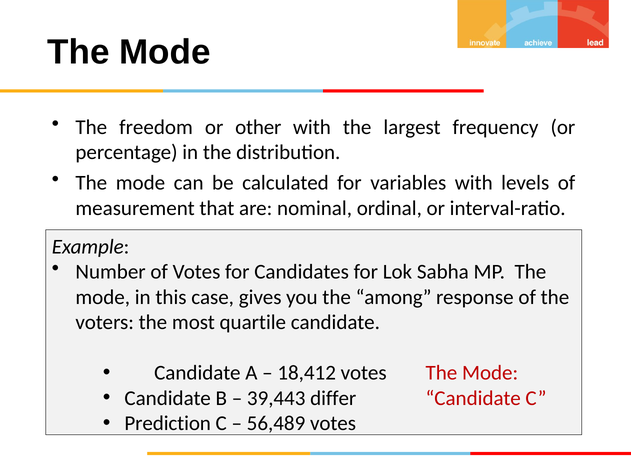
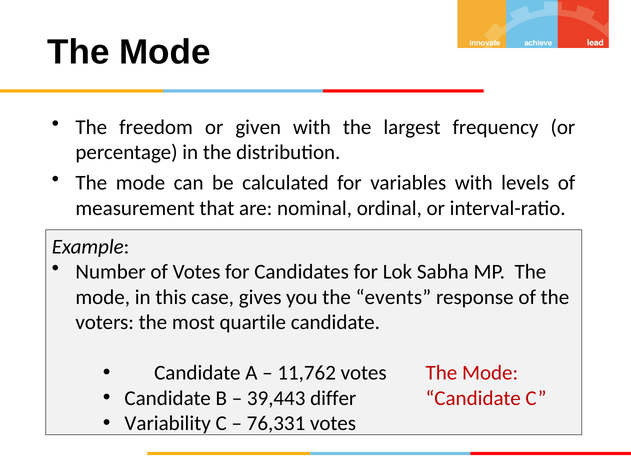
other: other -> given
among: among -> events
18,412: 18,412 -> 11,762
Prediction: Prediction -> Variability
56,489: 56,489 -> 76,331
